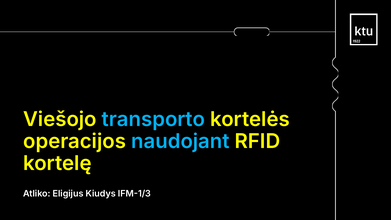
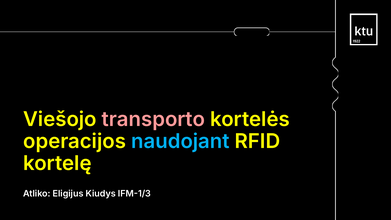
transporto colour: light blue -> pink
